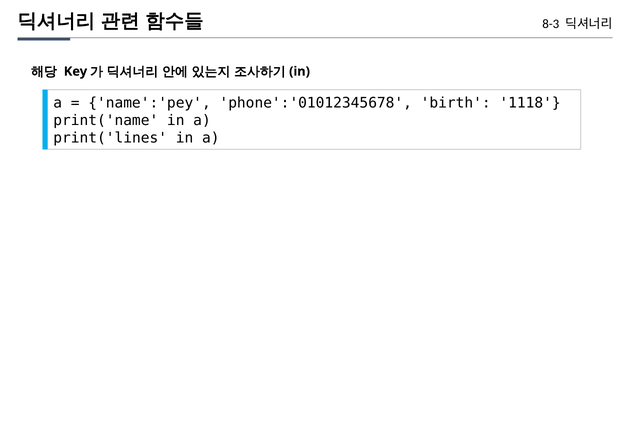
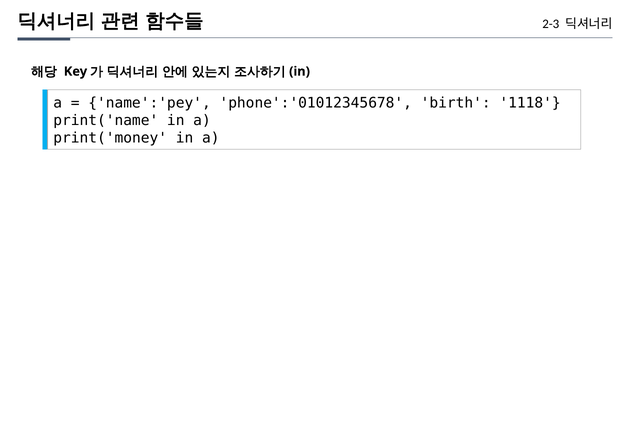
8-3: 8-3 -> 2-3
print('lines: print('lines -> print('money
